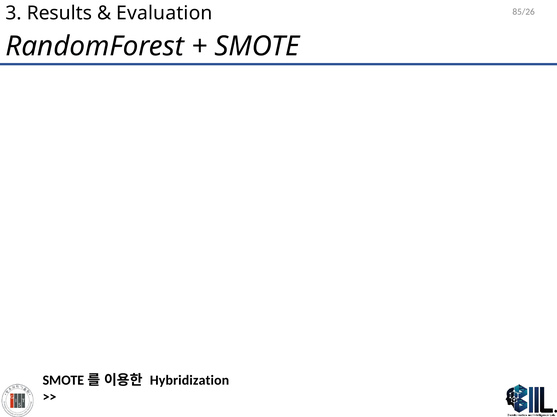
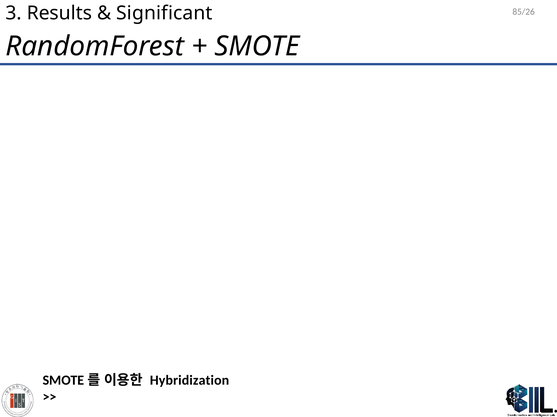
Evaluation: Evaluation -> Significant
